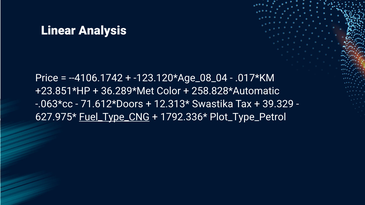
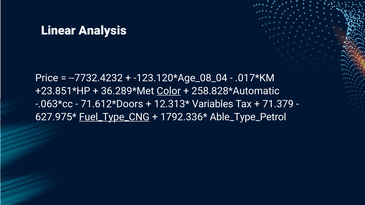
--4106.1742: --4106.1742 -> --7732.4232
Color underline: none -> present
Swastika: Swastika -> Variables
39.329: 39.329 -> 71.379
Plot_Type_Petrol: Plot_Type_Petrol -> Able_Type_Petrol
